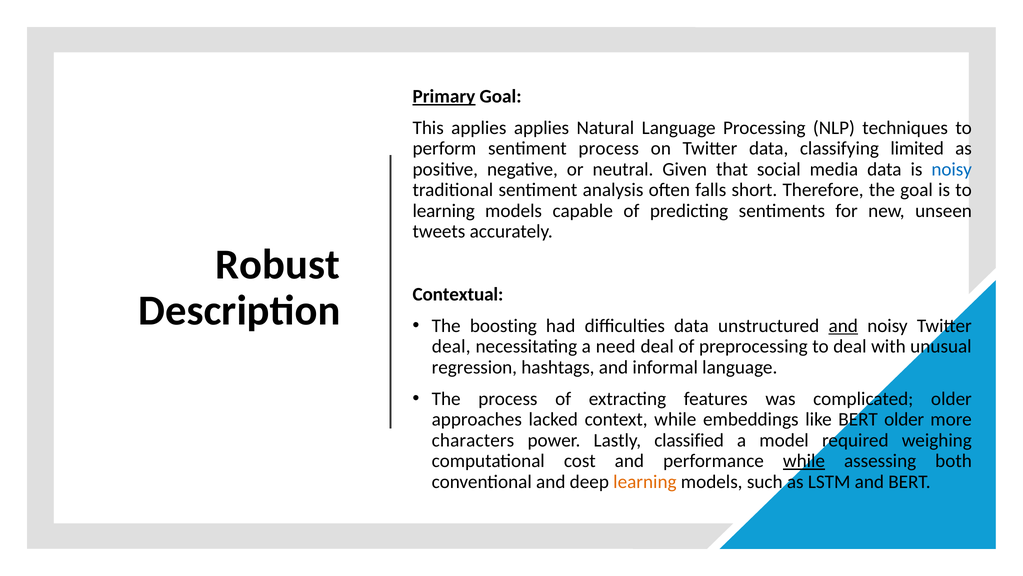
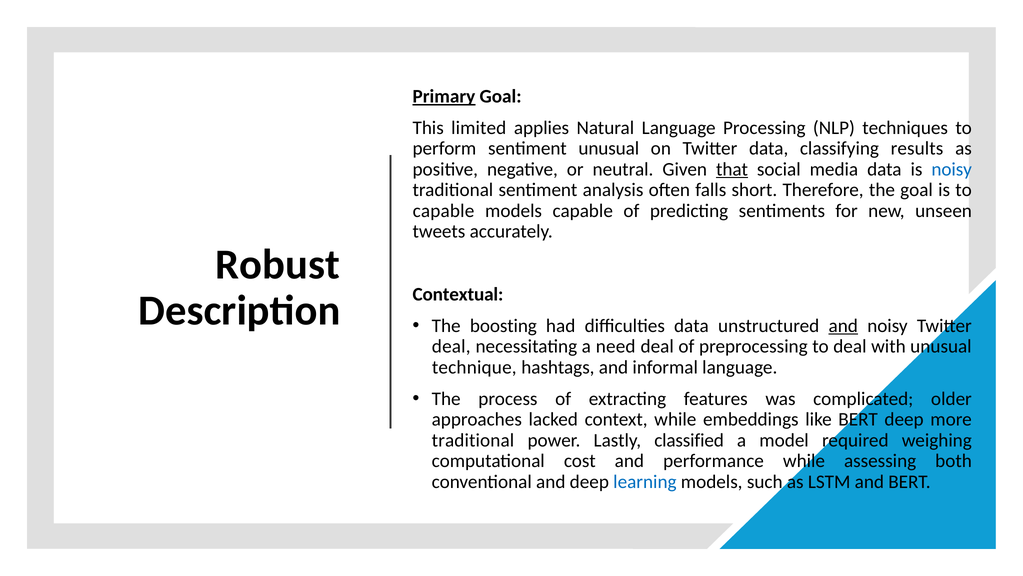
This applies: applies -> limited
sentiment process: process -> unusual
limited: limited -> results
that underline: none -> present
learning at (444, 211): learning -> capable
regression: regression -> technique
BERT older: older -> deep
characters at (473, 440): characters -> traditional
while at (804, 460) underline: present -> none
learning at (645, 481) colour: orange -> blue
